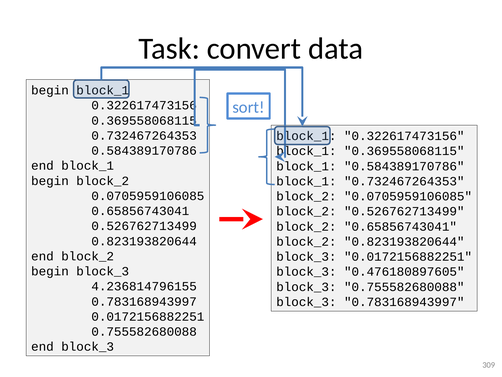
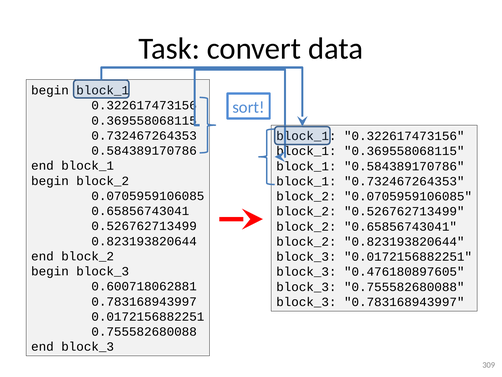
4.236814796155: 4.236814796155 -> 0.600718062881
